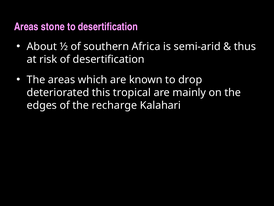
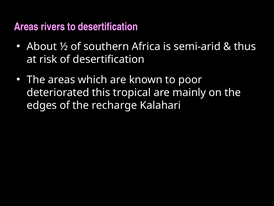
stone: stone -> rivers
drop: drop -> poor
